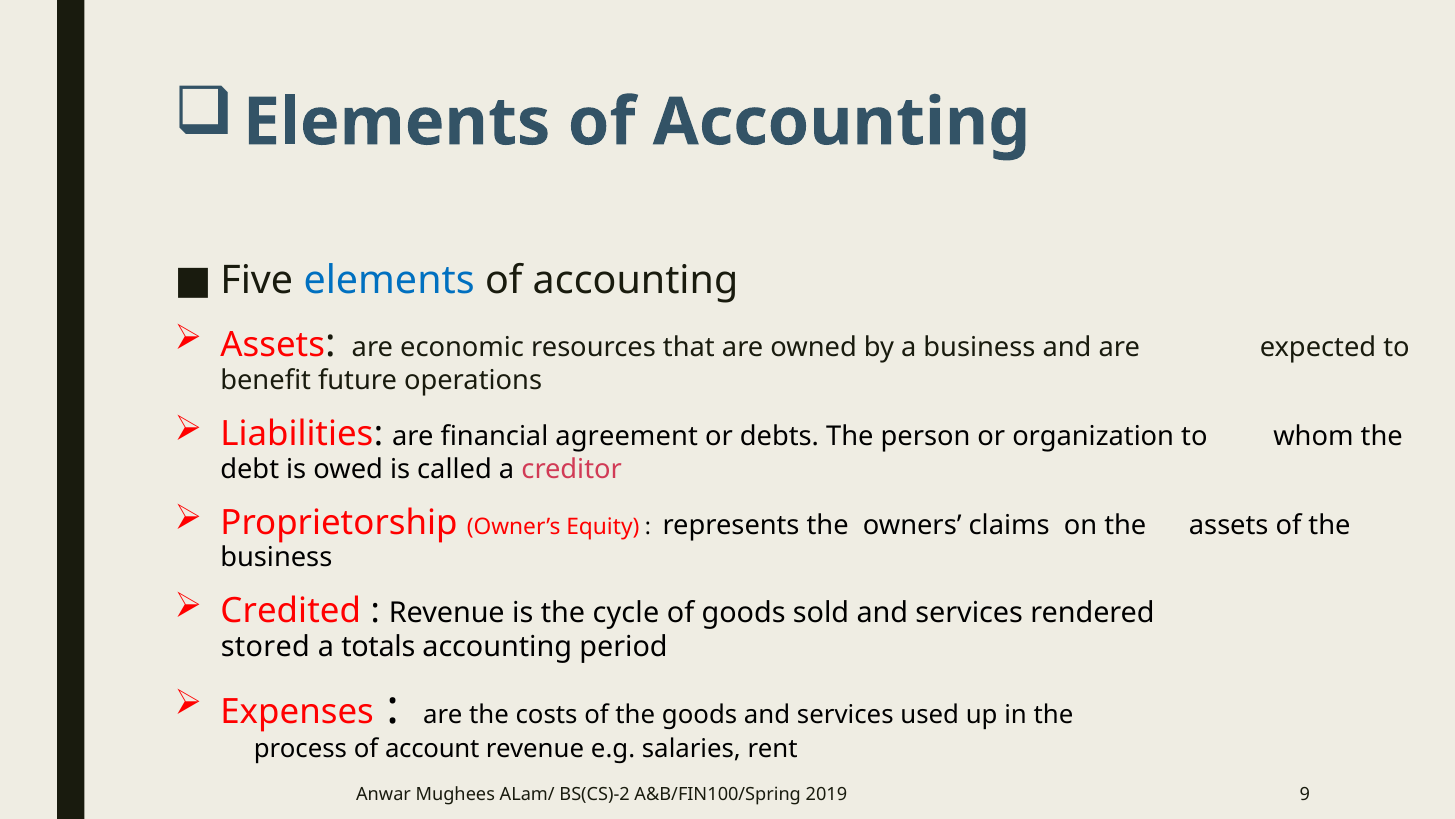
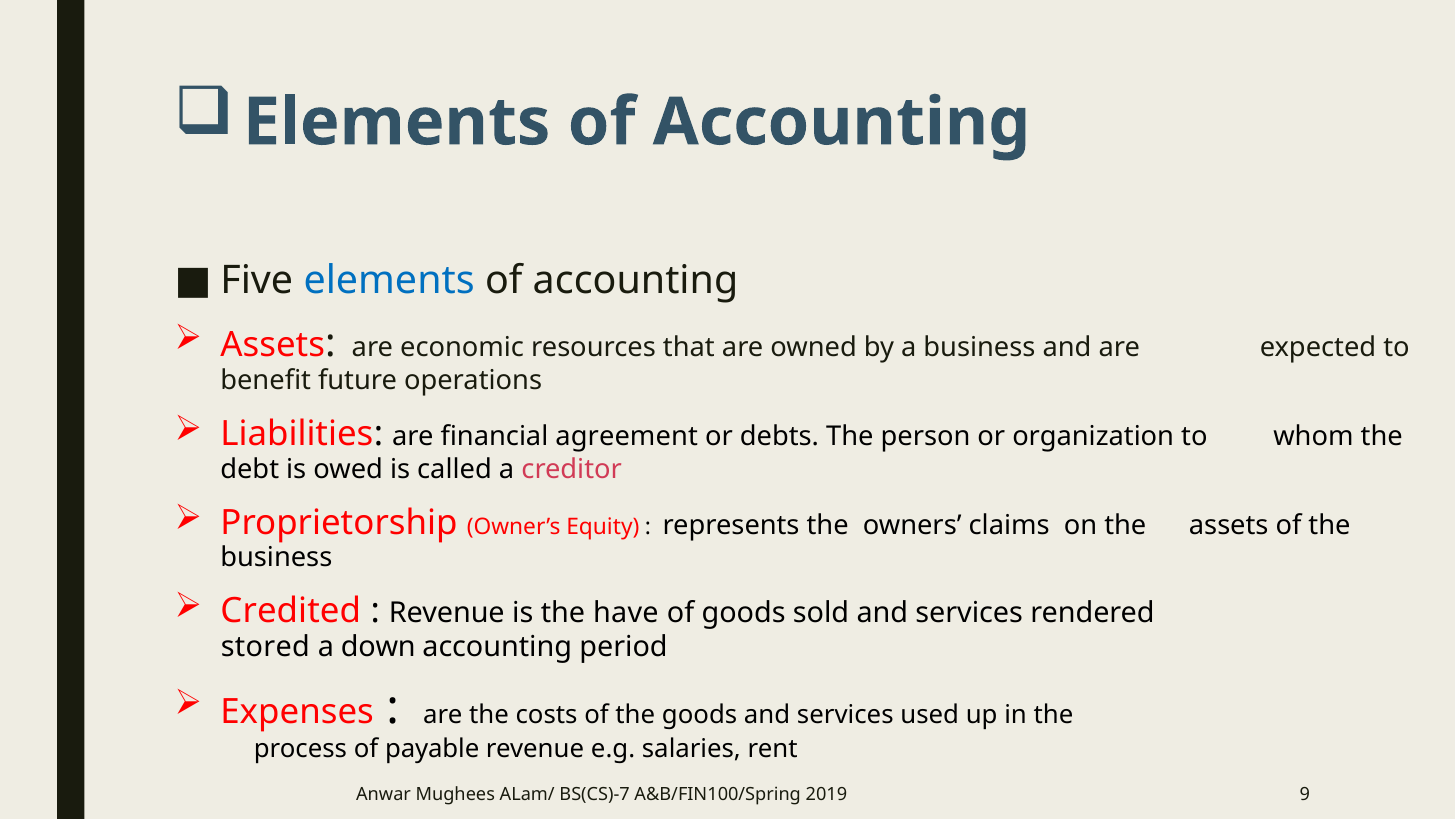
cycle: cycle -> have
totals: totals -> down
account: account -> payable
BS(CS)-2: BS(CS)-2 -> BS(CS)-7
